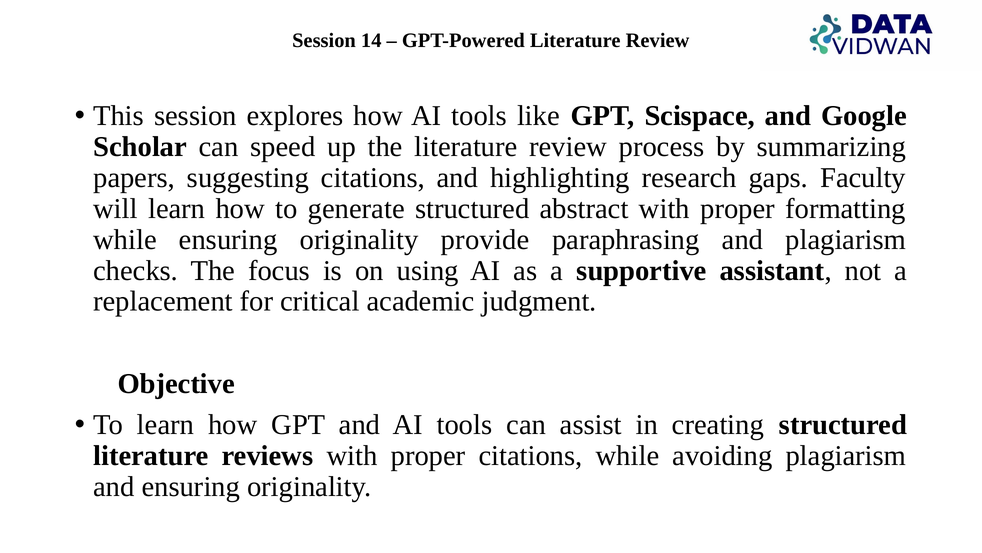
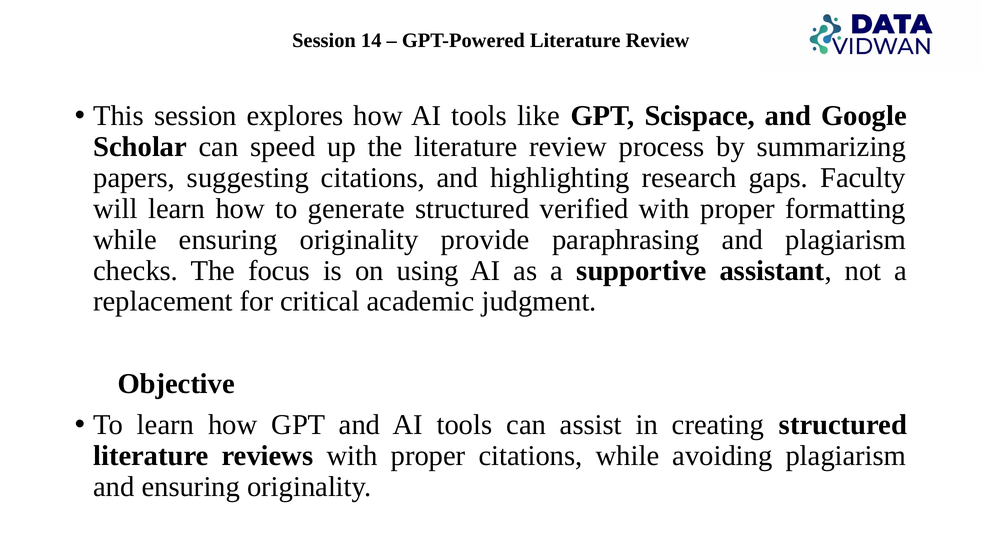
abstract: abstract -> verified
